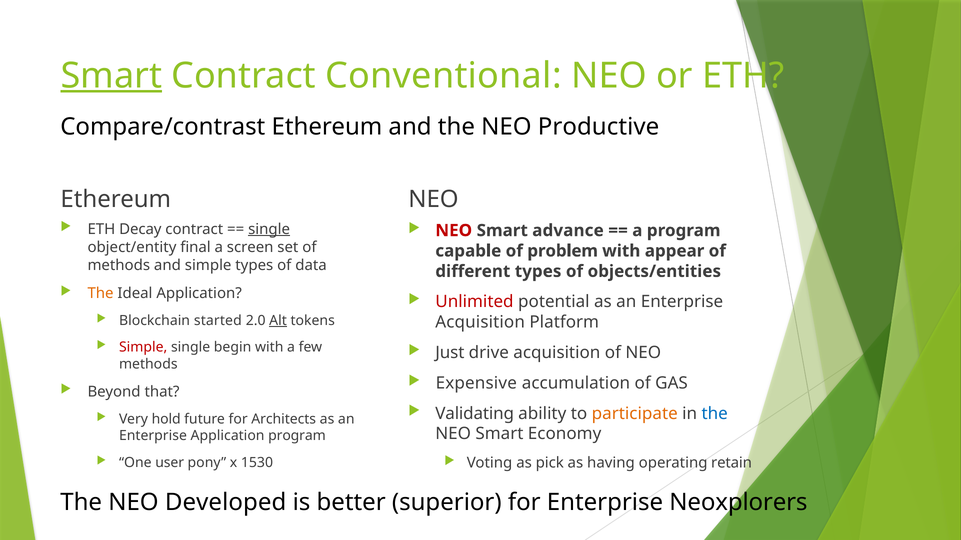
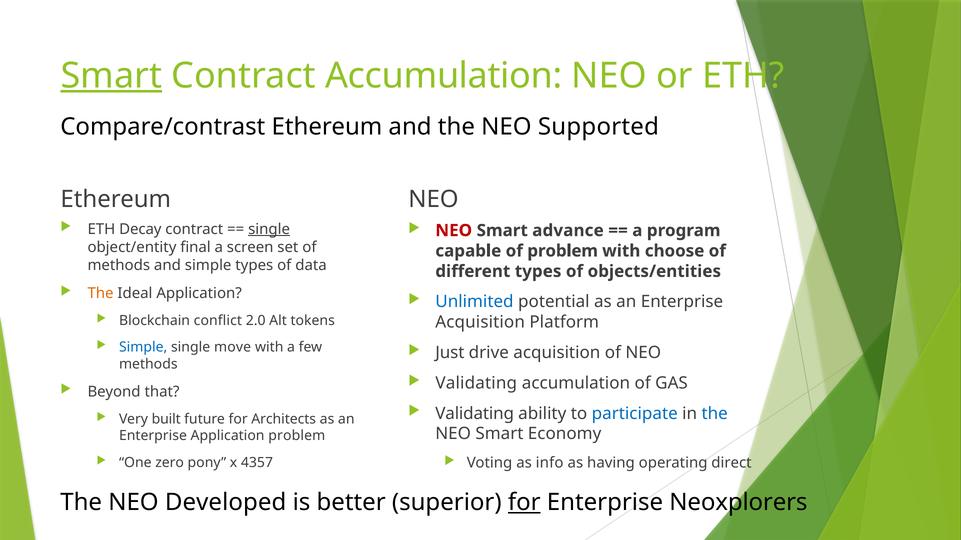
Contract Conventional: Conventional -> Accumulation
Productive: Productive -> Supported
appear: appear -> choose
Unlimited colour: red -> blue
started: started -> conflict
Alt underline: present -> none
Simple at (143, 348) colour: red -> blue
begin: begin -> move
Expensive at (476, 383): Expensive -> Validating
participate colour: orange -> blue
hold: hold -> built
Application program: program -> problem
pick: pick -> info
retain: retain -> direct
user: user -> zero
1530: 1530 -> 4357
for at (524, 503) underline: none -> present
